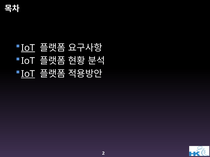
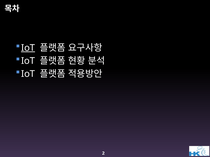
IoT at (28, 74) underline: present -> none
